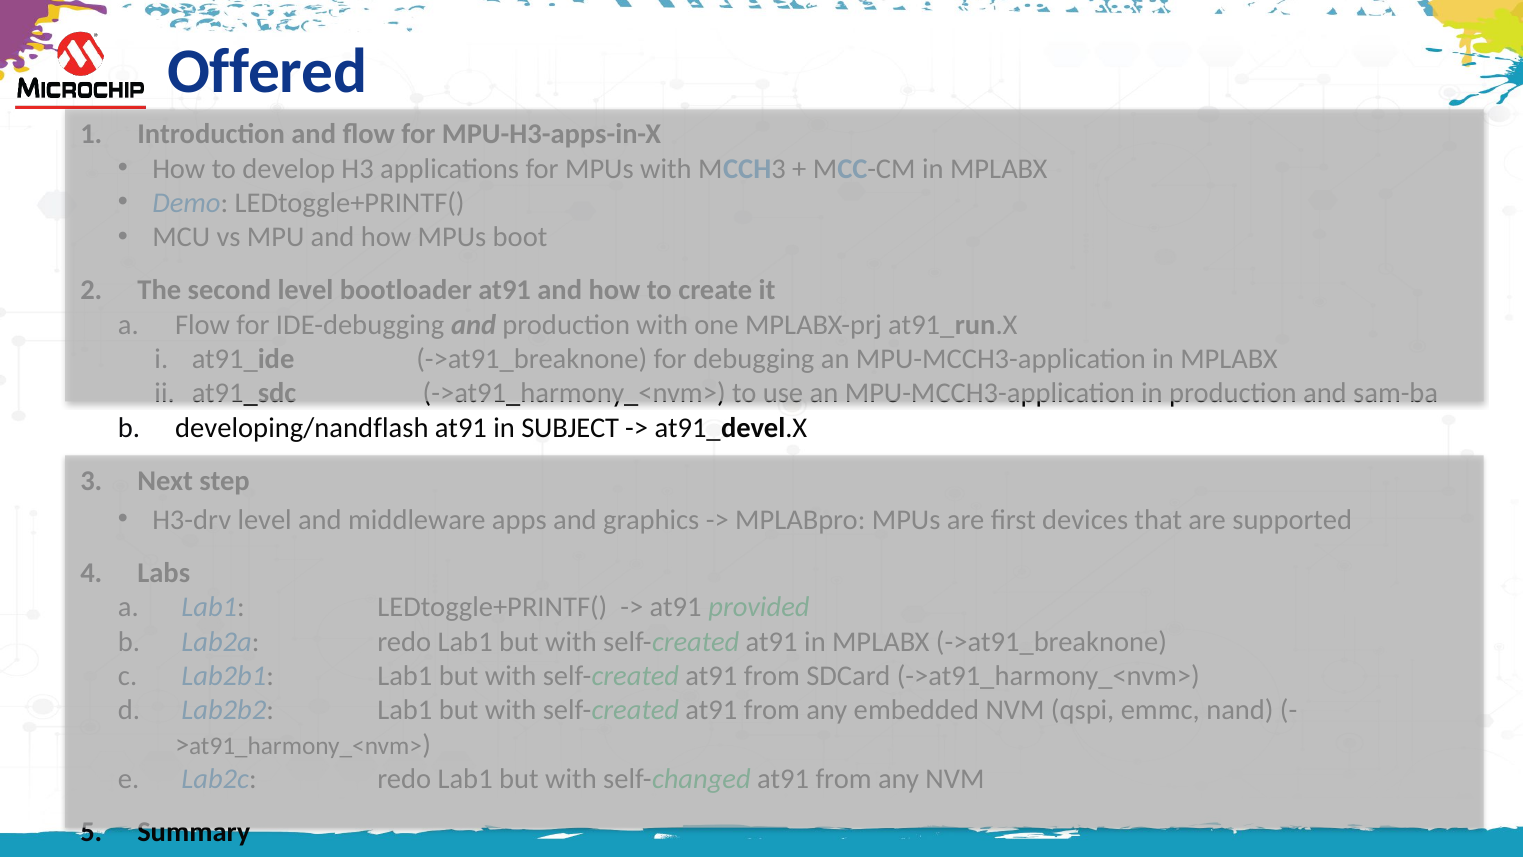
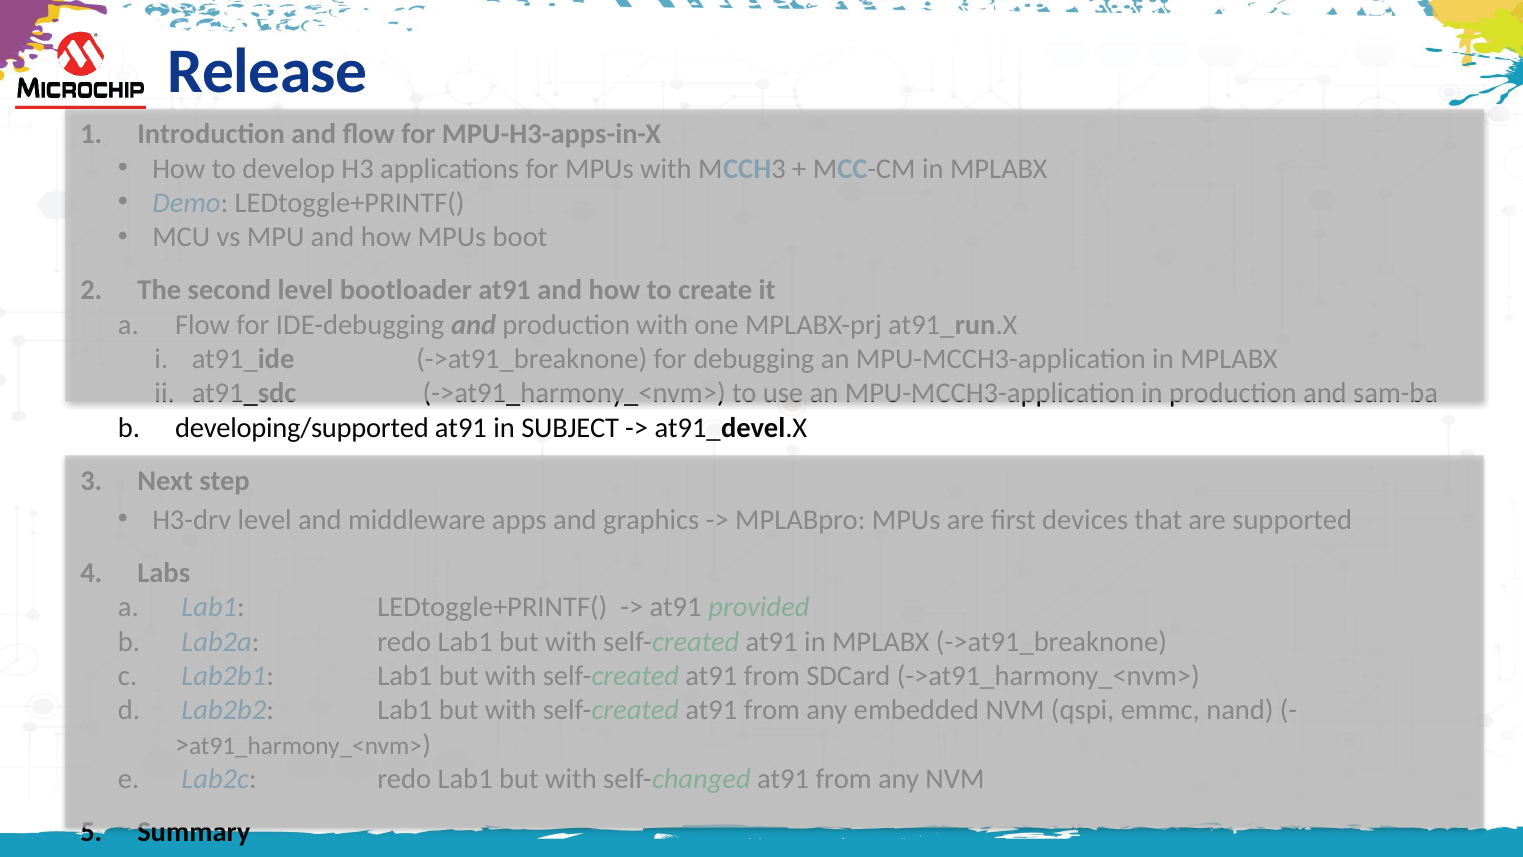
Offered: Offered -> Release
developing/nandflash: developing/nandflash -> developing/supported
